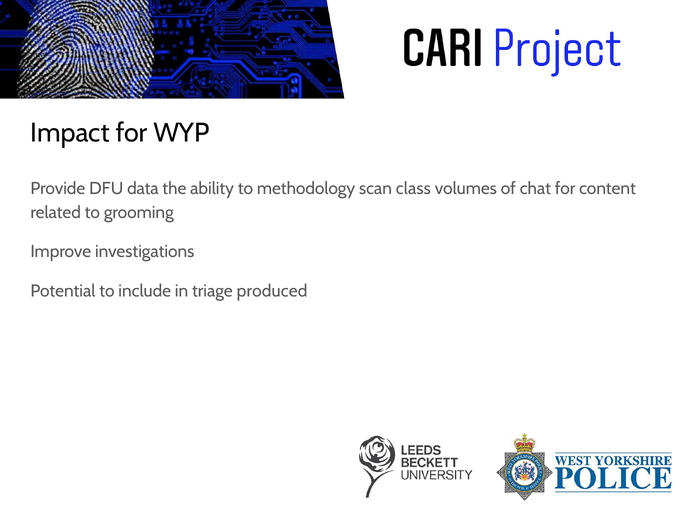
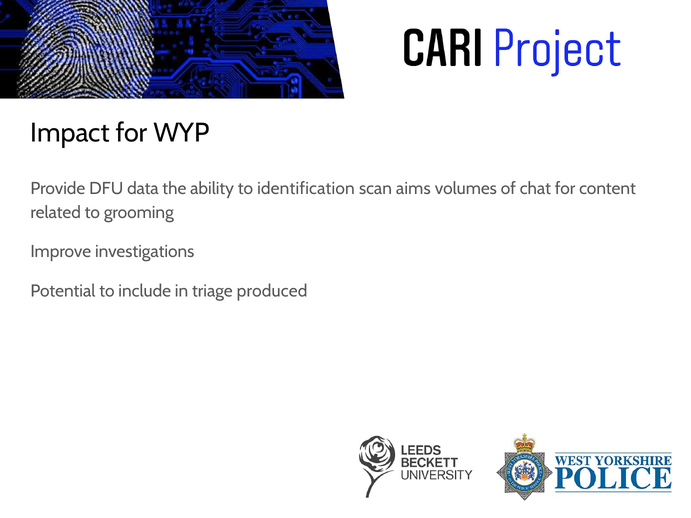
methodology: methodology -> identification
class: class -> aims
